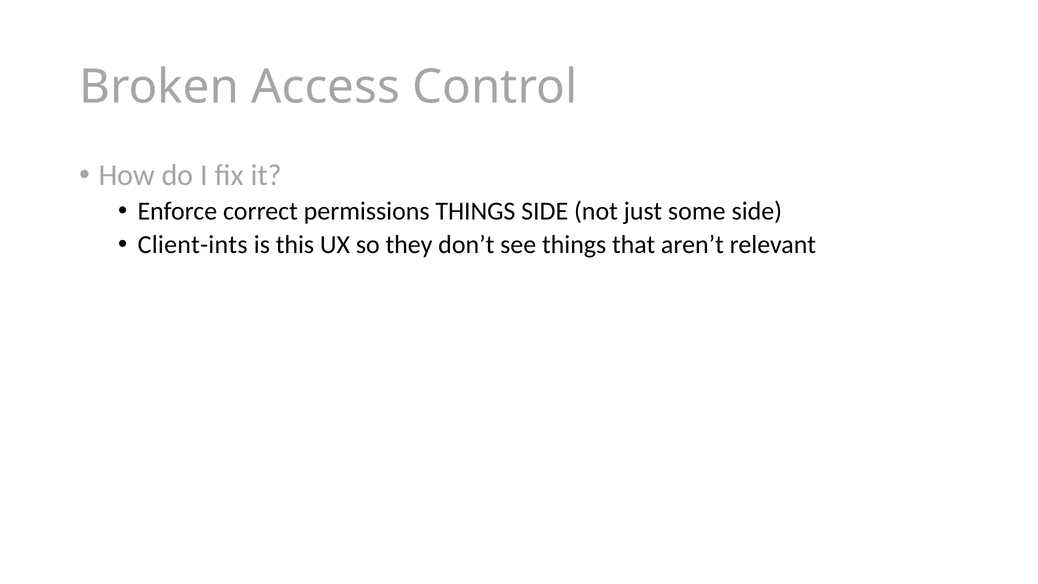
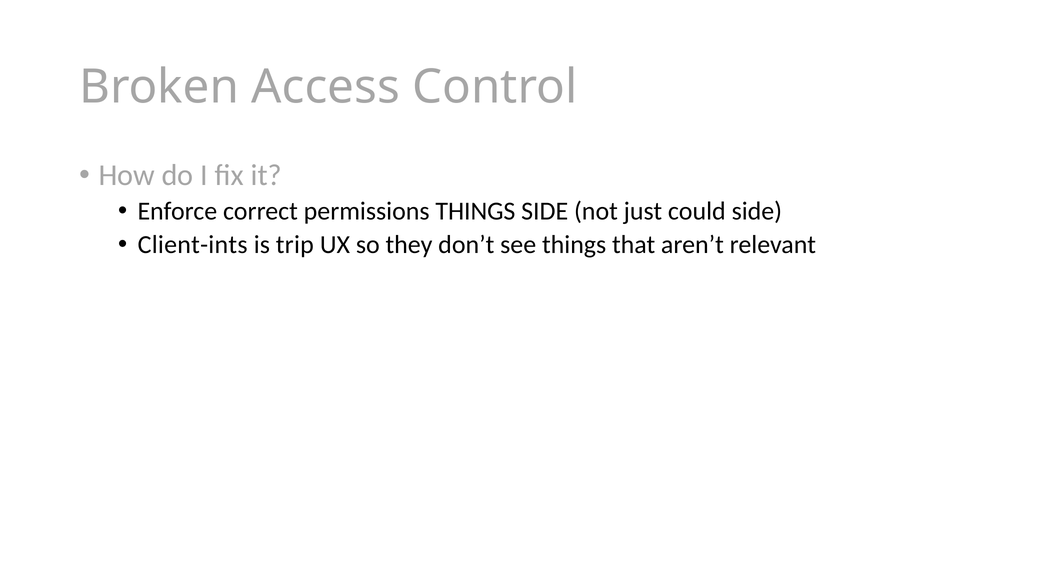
some: some -> could
this: this -> trip
